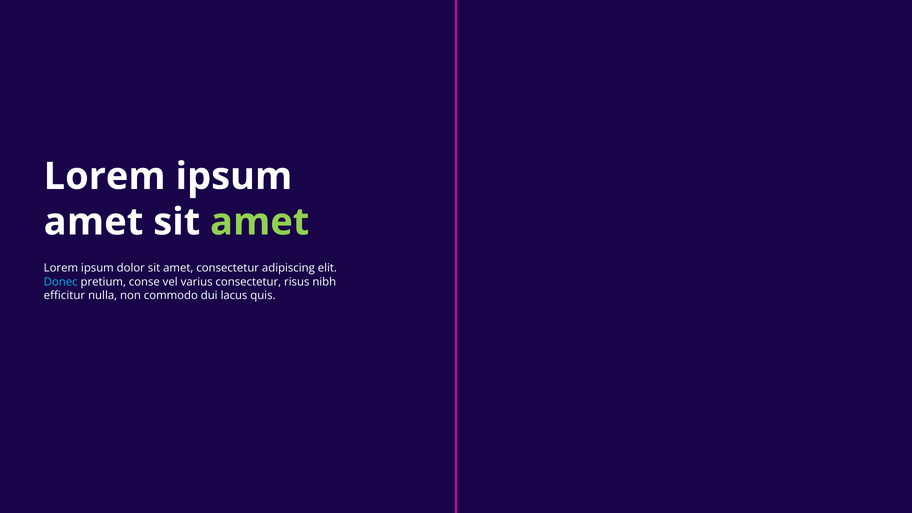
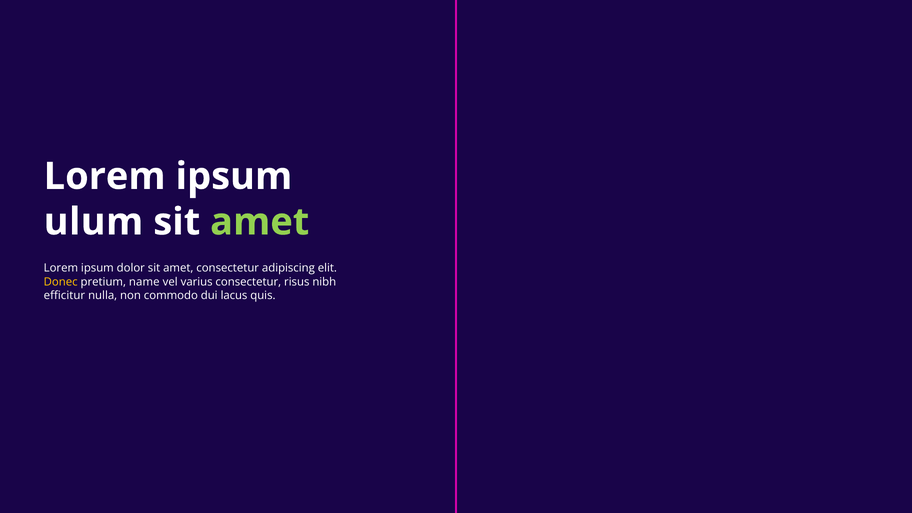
amet at (94, 222): amet -> ulum
Donec colour: light blue -> yellow
conse: conse -> name
